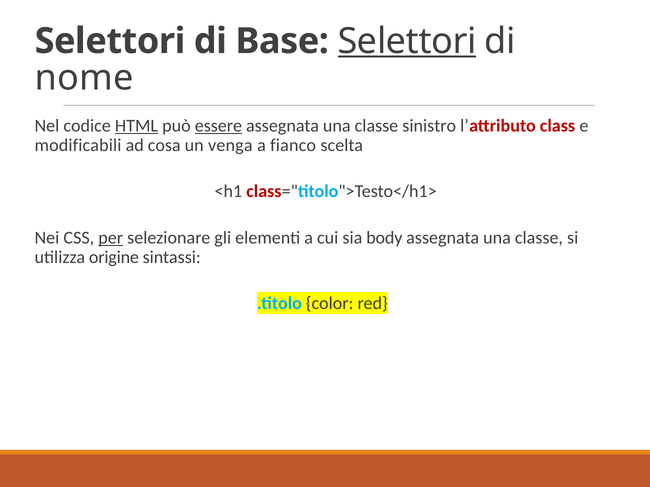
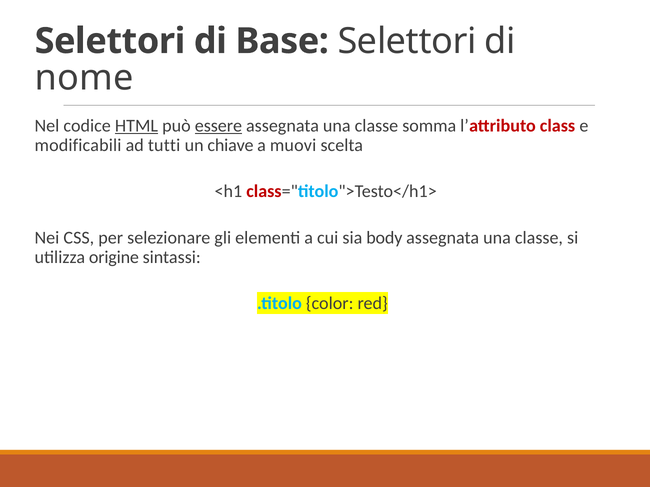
Selettori at (407, 41) underline: present -> none
sinistro: sinistro -> somma
cosa: cosa -> tutti
venga: venga -> chiave
fianco: fianco -> muovi
per underline: present -> none
